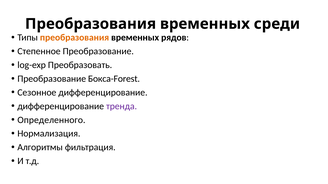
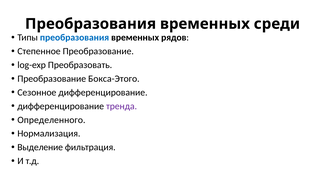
преобразования at (75, 38) colour: orange -> blue
Бокса-Forest: Бокса-Forest -> Бокса-Этого
Алгоритмы: Алгоритмы -> Выделение
